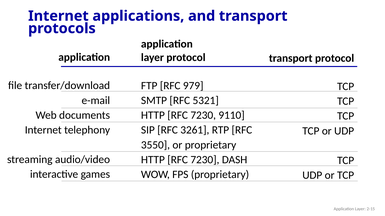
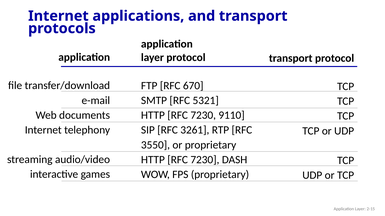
979: 979 -> 670
